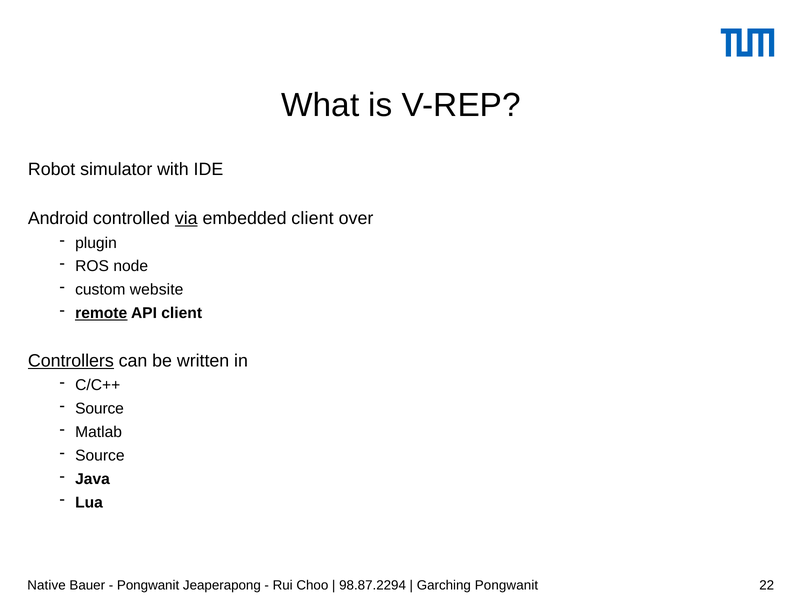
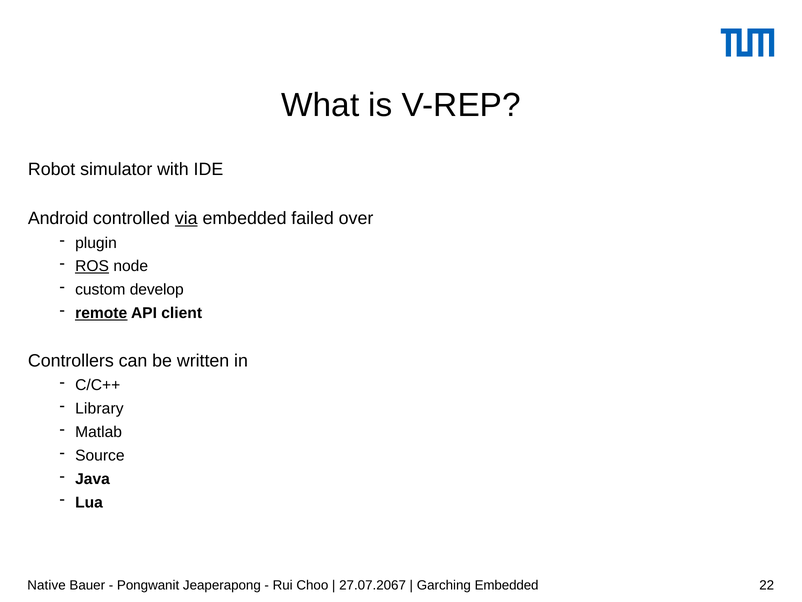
embedded client: client -> failed
ROS underline: none -> present
website: website -> develop
Controllers underline: present -> none
Source at (100, 408): Source -> Library
98.87.2294: 98.87.2294 -> 27.07.2067
Garching Pongwanit: Pongwanit -> Embedded
